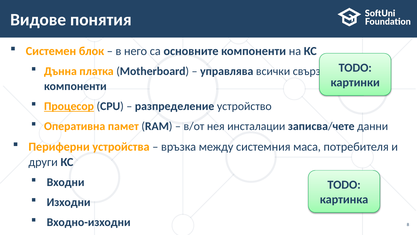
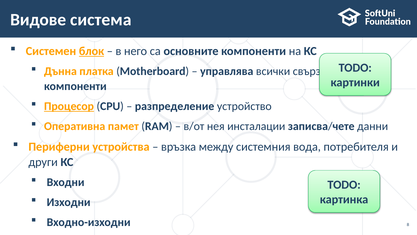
понятия: понятия -> система
блок underline: none -> present
маса: маса -> вода
